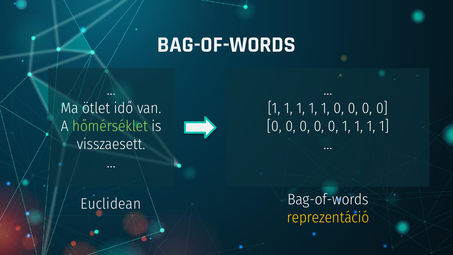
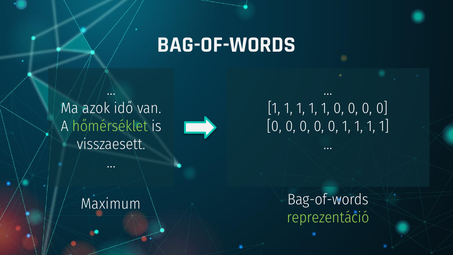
ötlet: ötlet -> azok
Euclidean: Euclidean -> Maximum
reprezentáció colour: yellow -> light green
